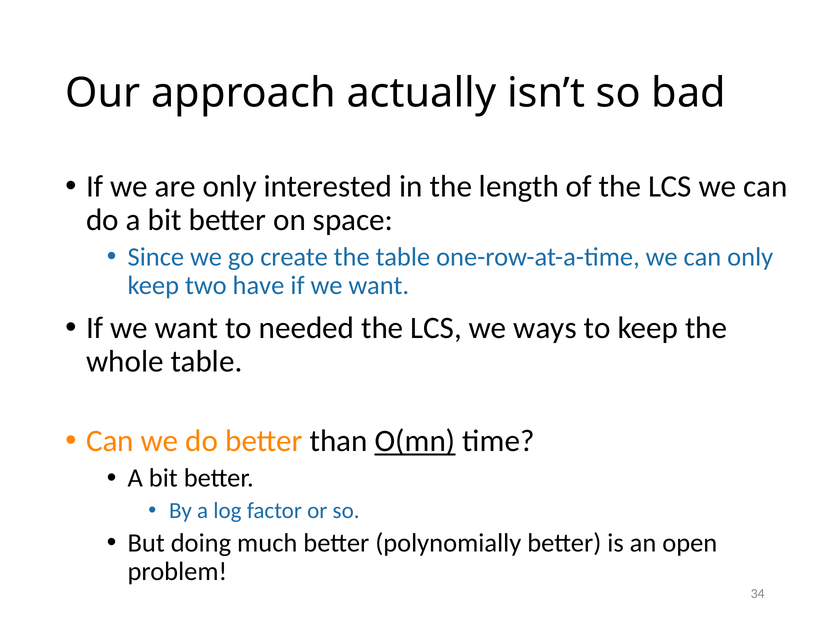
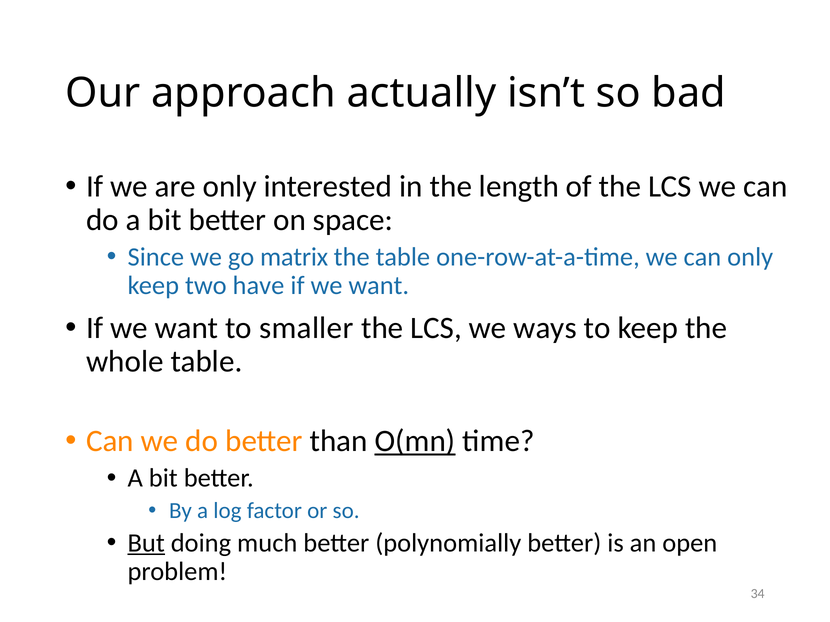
create: create -> matrix
needed: needed -> smaller
But underline: none -> present
